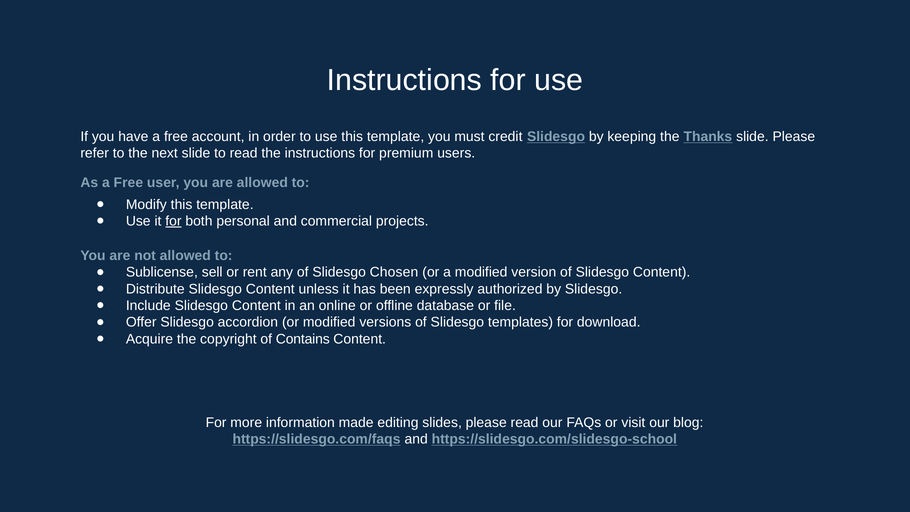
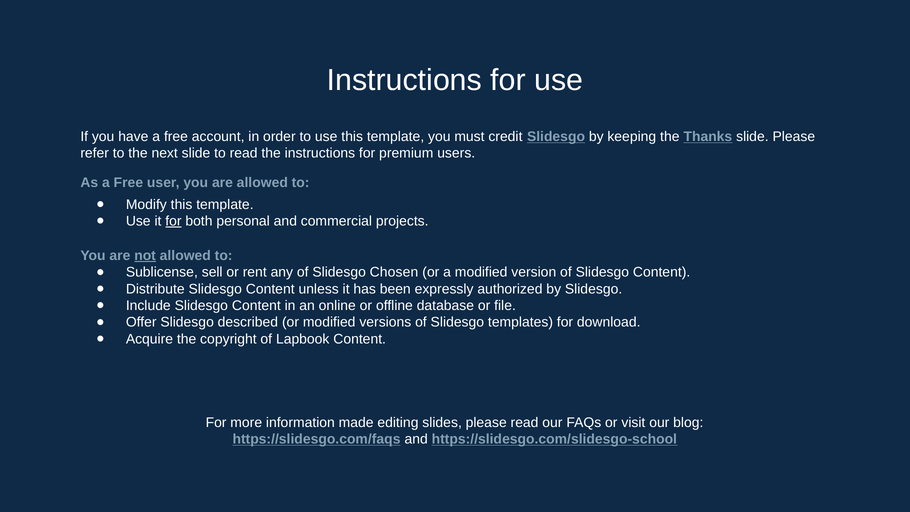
not underline: none -> present
accordion: accordion -> described
Contains: Contains -> Lapbook
